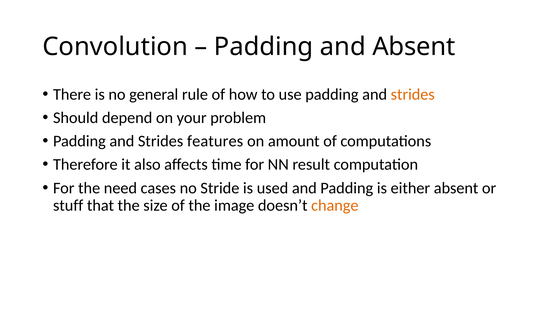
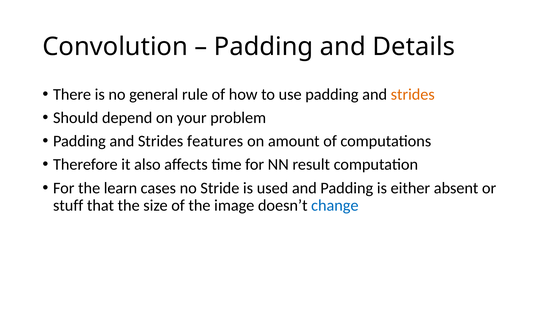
and Absent: Absent -> Details
need: need -> learn
change colour: orange -> blue
